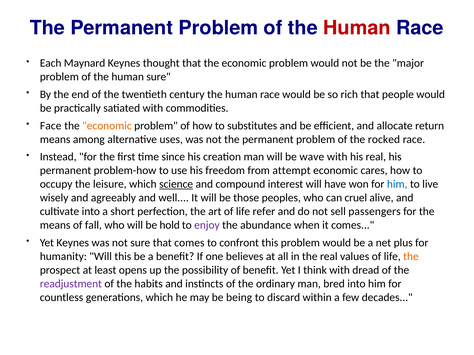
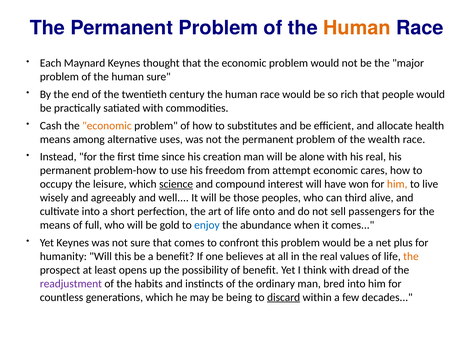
Human at (357, 28) colour: red -> orange
Face: Face -> Cash
return: return -> health
rocked: rocked -> wealth
wave: wave -> alone
him at (397, 184) colour: blue -> orange
cruel: cruel -> third
refer: refer -> onto
fall: fall -> full
hold: hold -> gold
enjoy colour: purple -> blue
discard underline: none -> present
